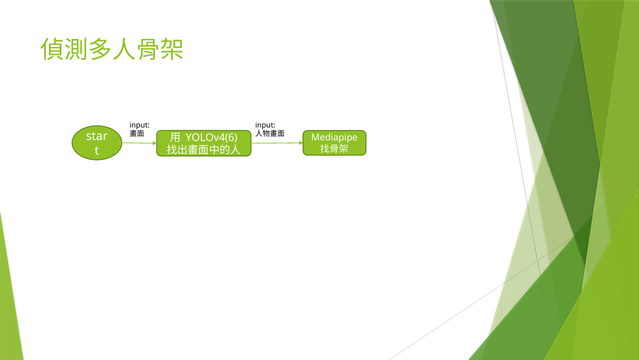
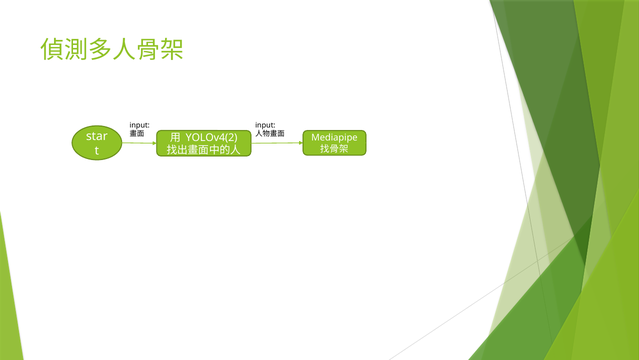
YOLOv4(6: YOLOv4(6 -> YOLOv4(2
